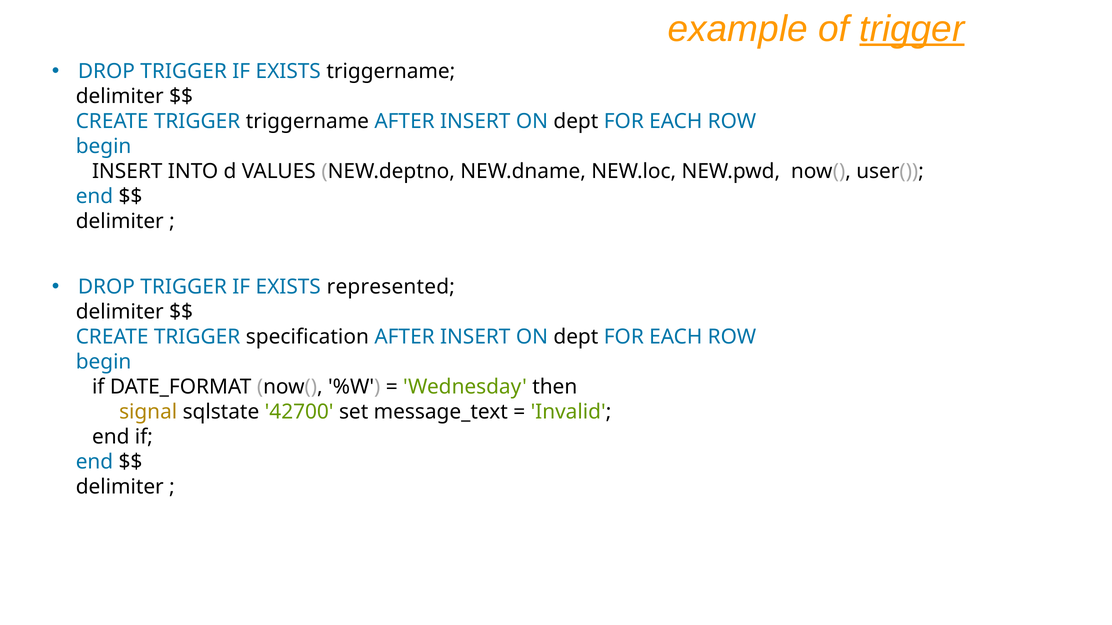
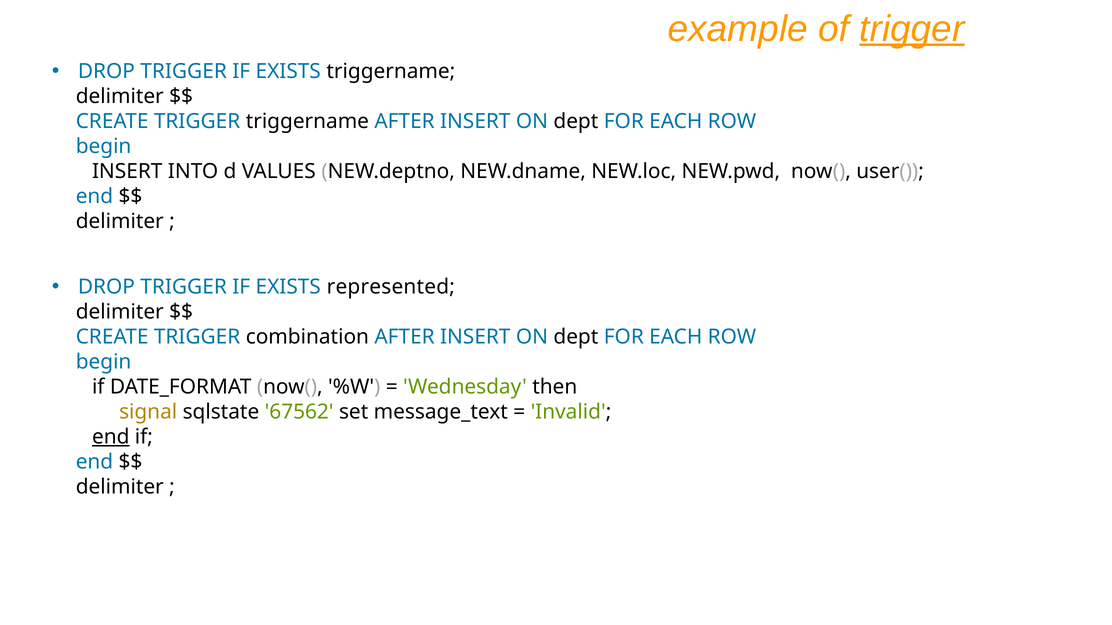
specification: specification -> combination
42700: 42700 -> 67562
end at (111, 437) underline: none -> present
